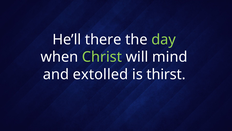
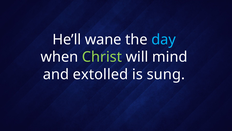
there: there -> wane
day colour: light green -> light blue
thirst: thirst -> sung
